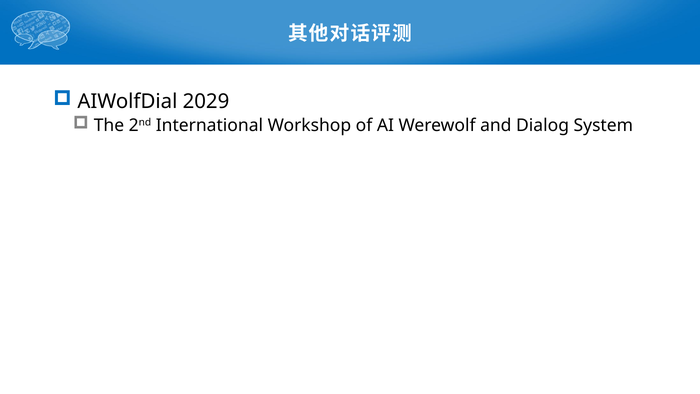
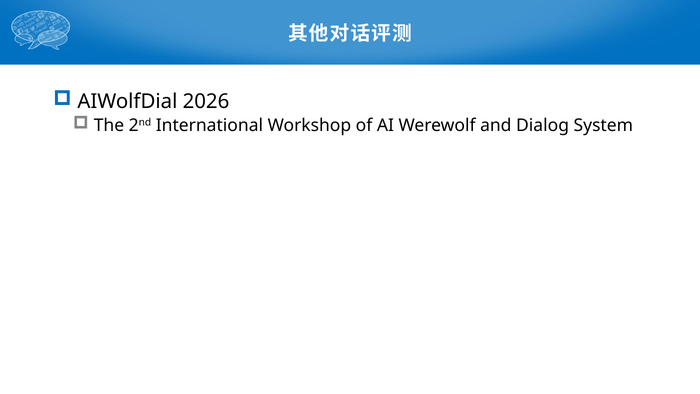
2029: 2029 -> 2026
